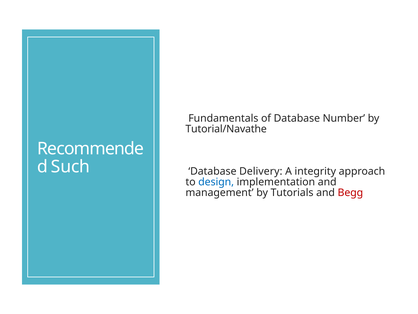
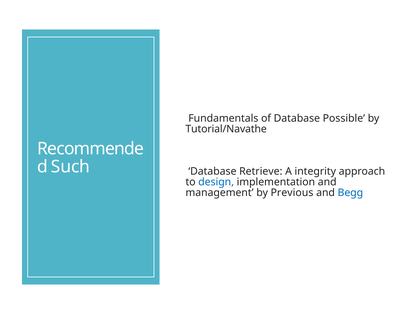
Number: Number -> Possible
Delivery: Delivery -> Retrieve
Tutorials: Tutorials -> Previous
Begg colour: red -> blue
